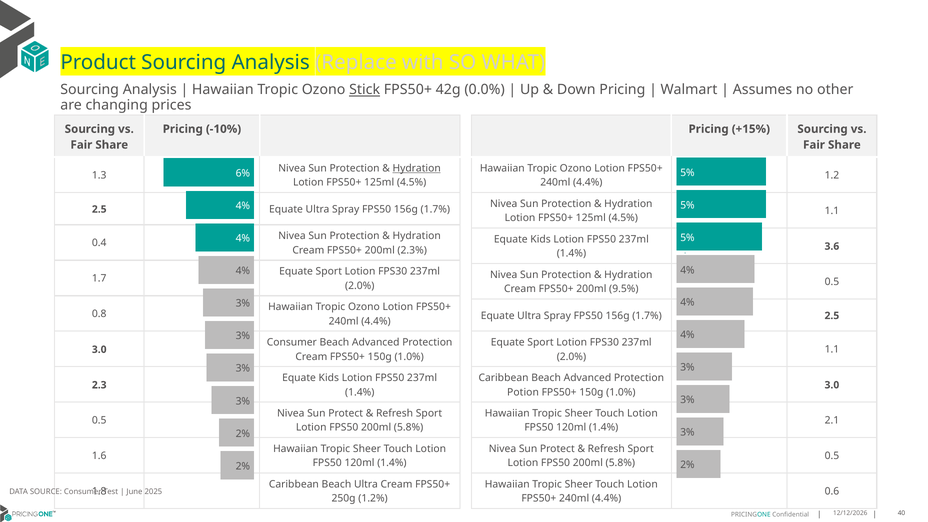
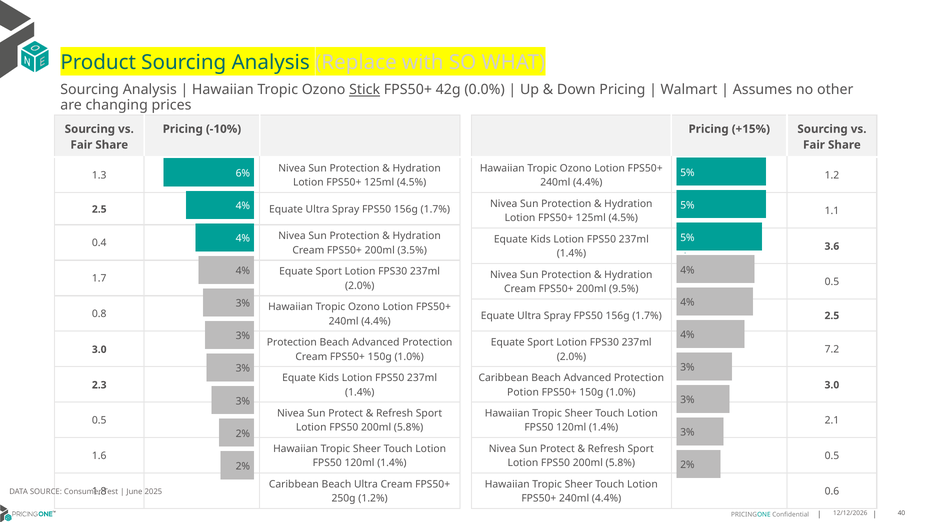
Hydration at (417, 168) underline: present -> none
2.3%: 2.3% -> 3.5%
Consumer at (292, 342): Consumer -> Protection
1.1 at (832, 350): 1.1 -> 7.2
